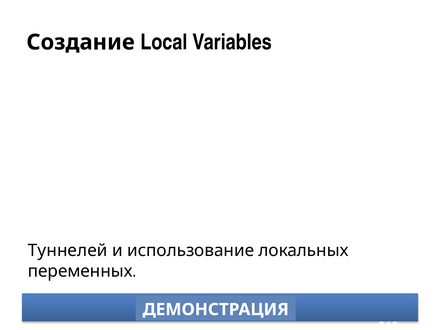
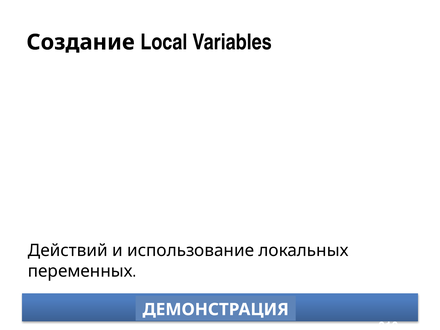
Туннелей: Туннелей -> Действий
